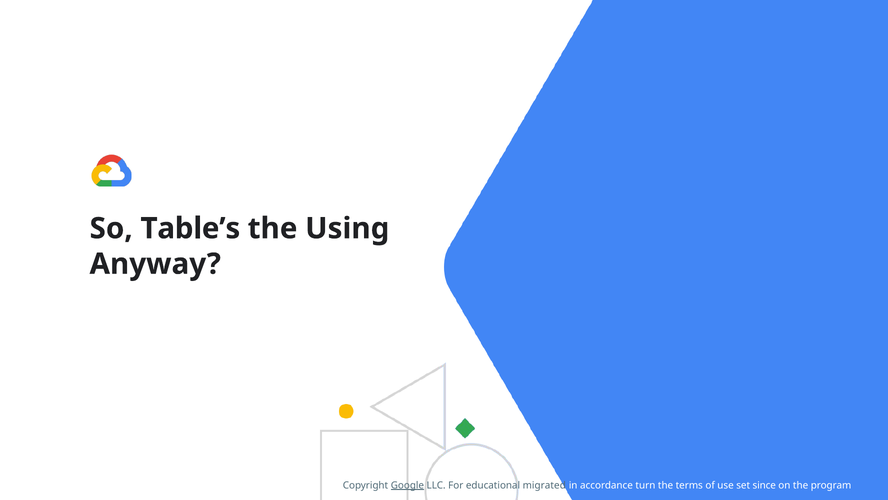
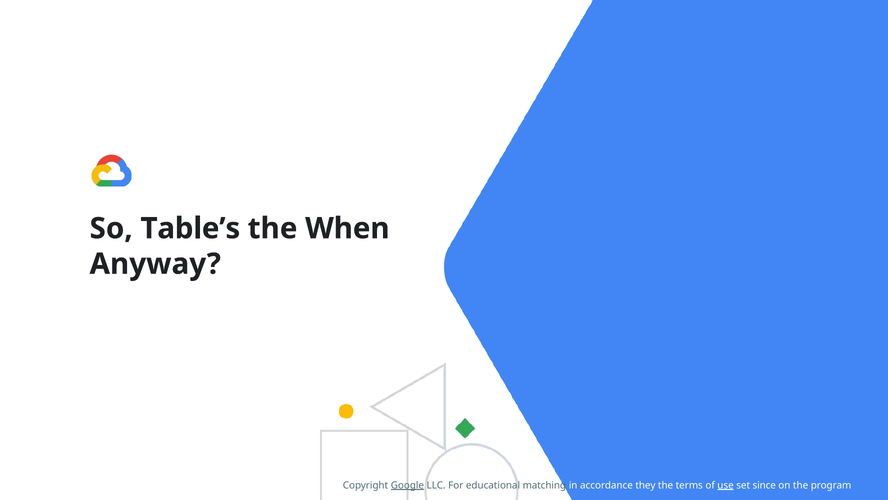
Using: Using -> When
migrated: migrated -> matching
turn: turn -> they
use underline: none -> present
